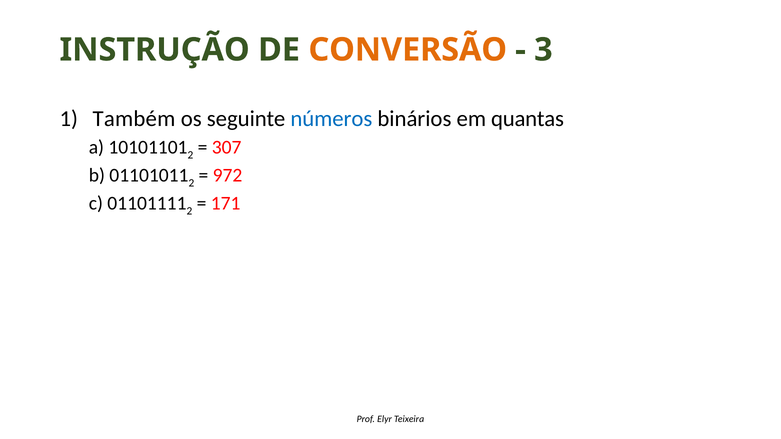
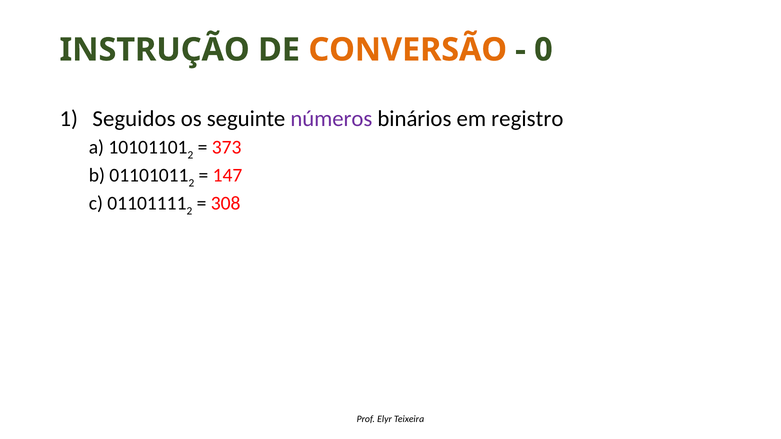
3: 3 -> 0
Também: Também -> Seguidos
números colour: blue -> purple
quantas: quantas -> registro
307: 307 -> 373
972: 972 -> 147
171: 171 -> 308
